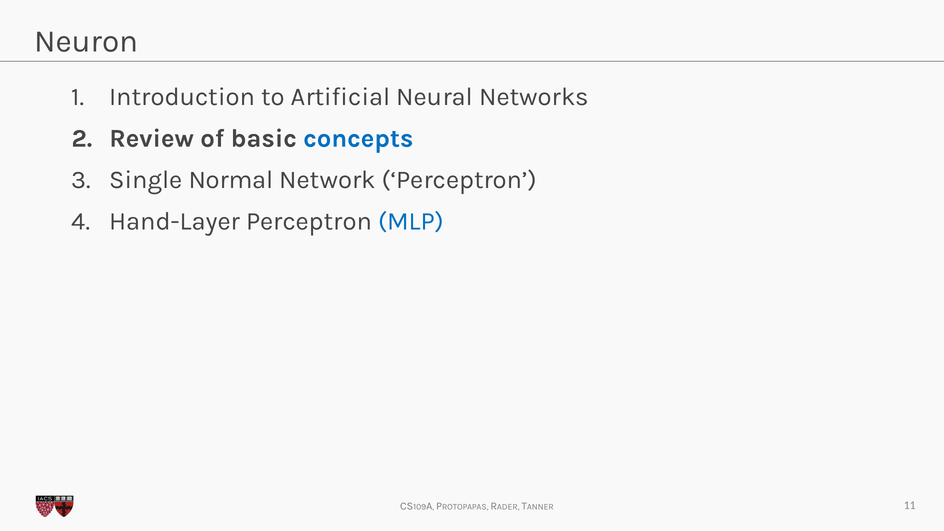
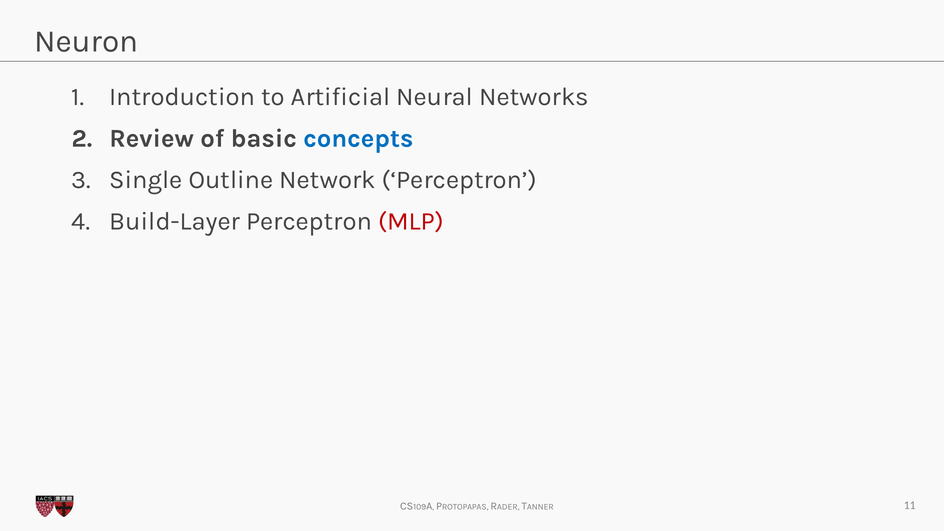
Normal: Normal -> Outline
Hand-Layer: Hand-Layer -> Build-Layer
MLP colour: blue -> red
